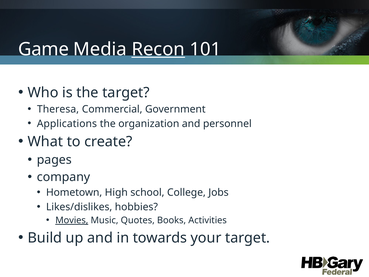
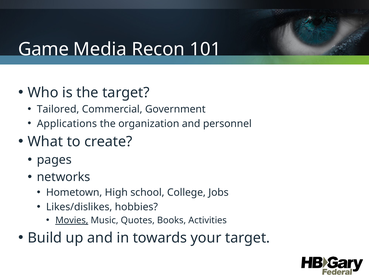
Recon underline: present -> none
Theresa: Theresa -> Tailored
company: company -> networks
